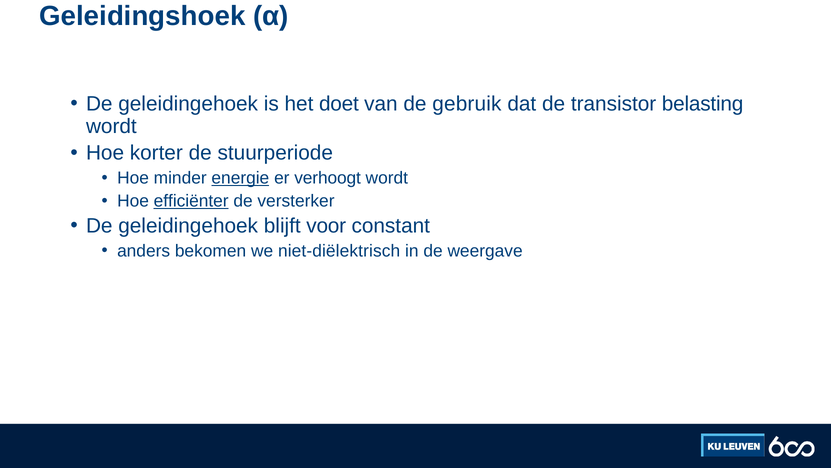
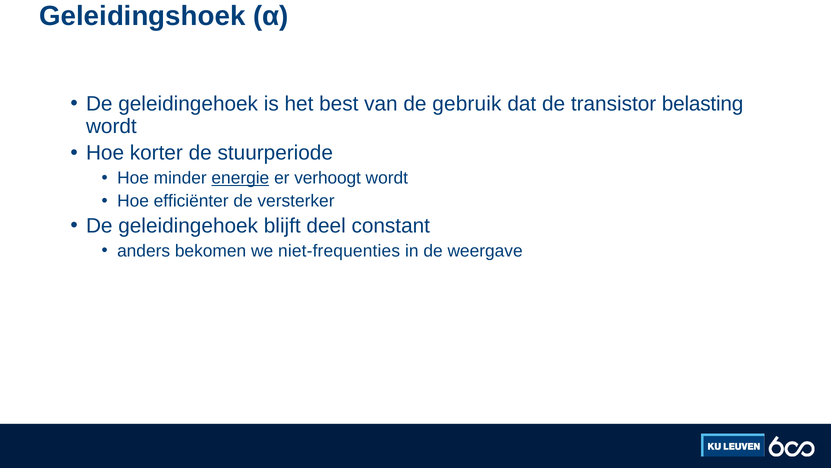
doet: doet -> best
efficiënter underline: present -> none
voor: voor -> deel
niet-diëlektrisch: niet-diëlektrisch -> niet-frequenties
